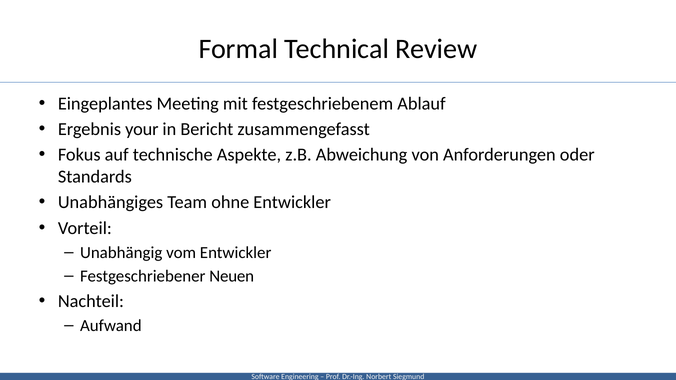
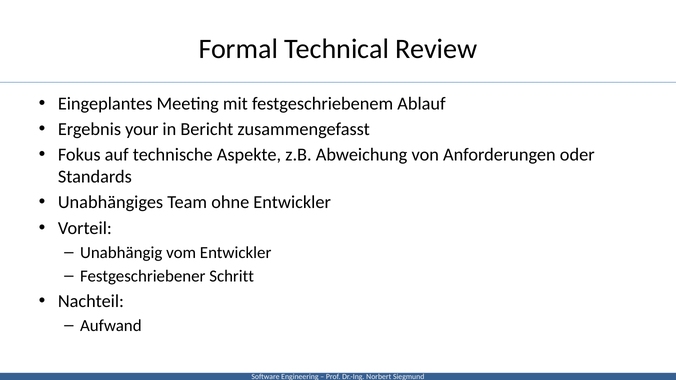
Neuen: Neuen -> Schritt
